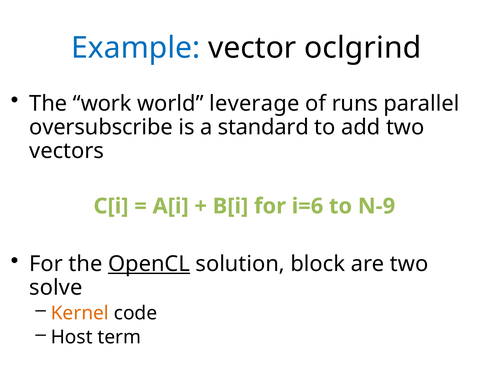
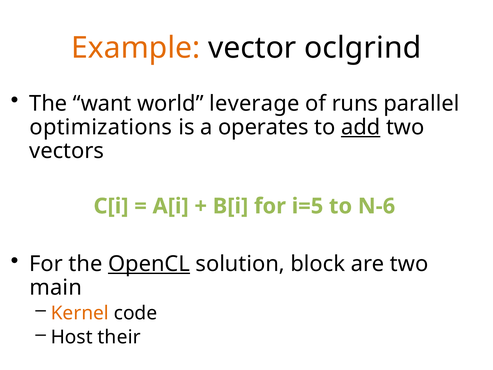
Example colour: blue -> orange
work: work -> want
oversubscribe: oversubscribe -> optimizations
standard: standard -> operates
add underline: none -> present
i=6: i=6 -> i=5
N-9: N-9 -> N-6
solve: solve -> main
term: term -> their
